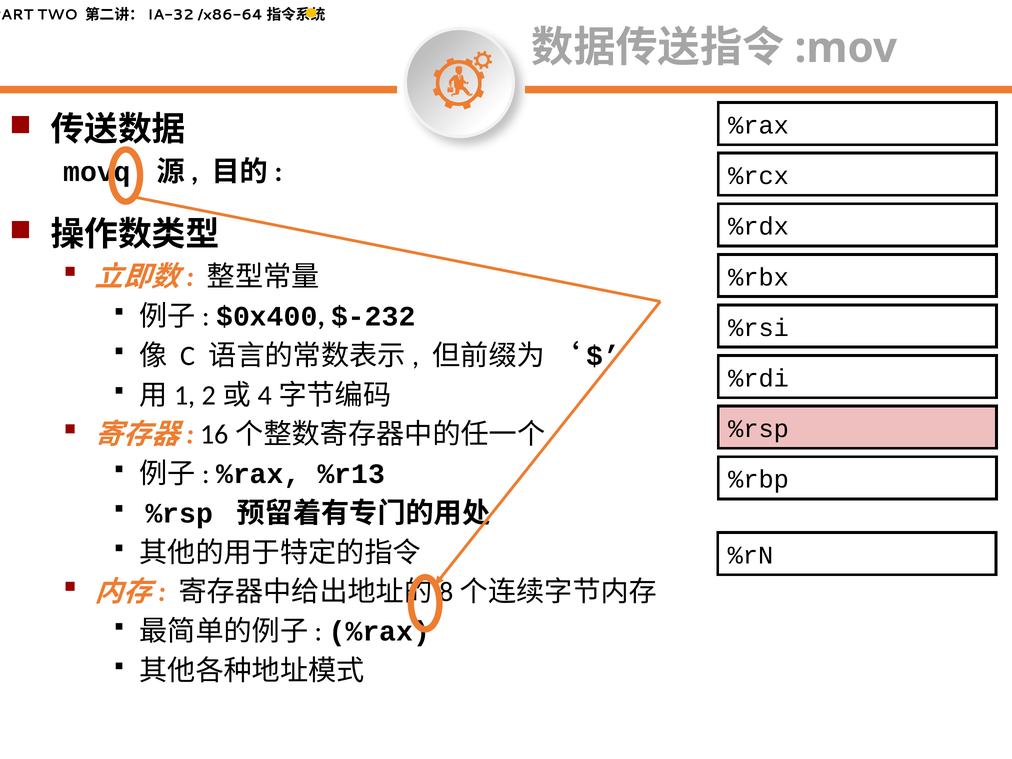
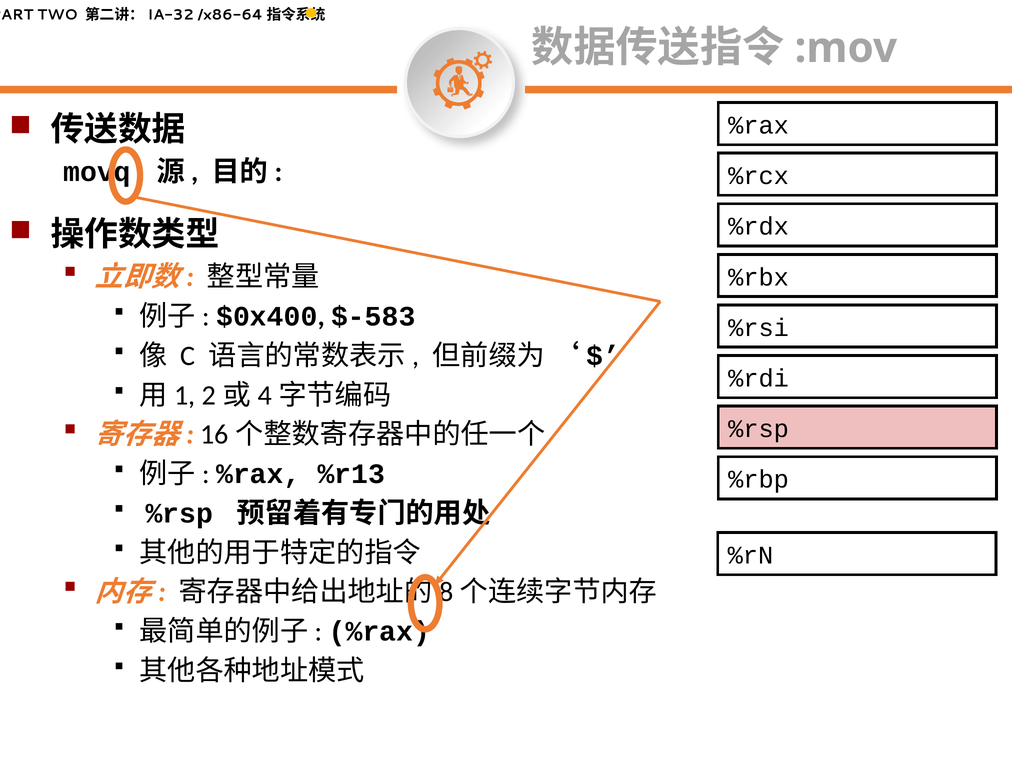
$-232: $-232 -> $-583
